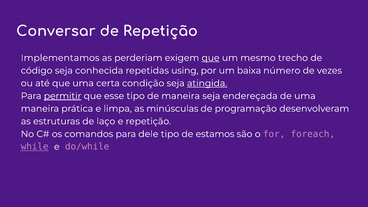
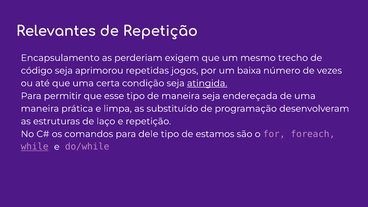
Conversar: Conversar -> Relevantes
Implementamos: Implementamos -> Encapsulamento
que at (211, 58) underline: present -> none
conhecida: conhecida -> aprimorou
using: using -> jogos
permitir underline: present -> none
minúsculas: minúsculas -> substituído
